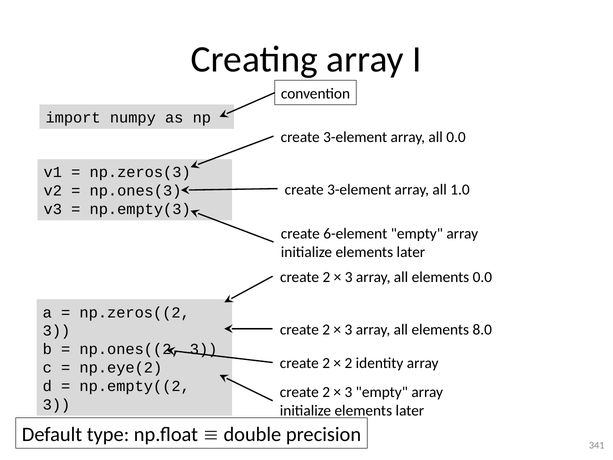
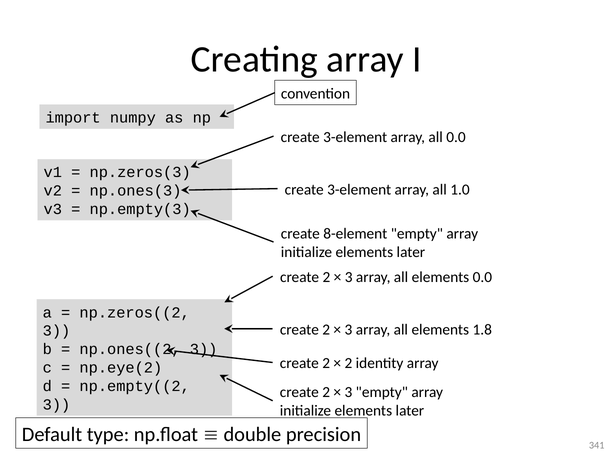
6-element: 6-element -> 8-element
8.0: 8.0 -> 1.8
